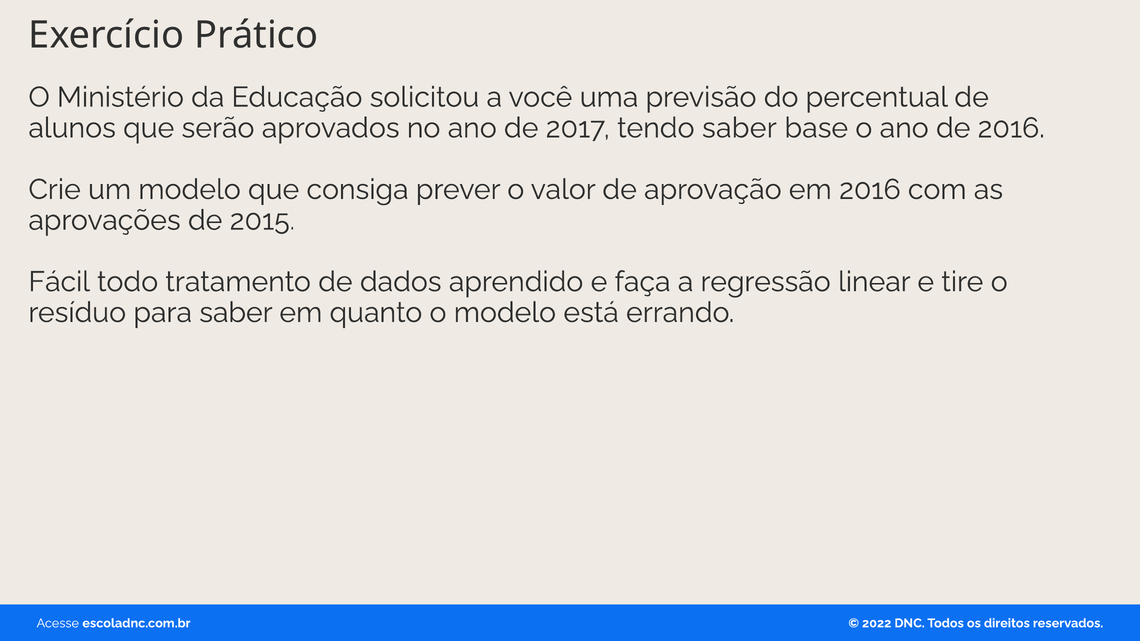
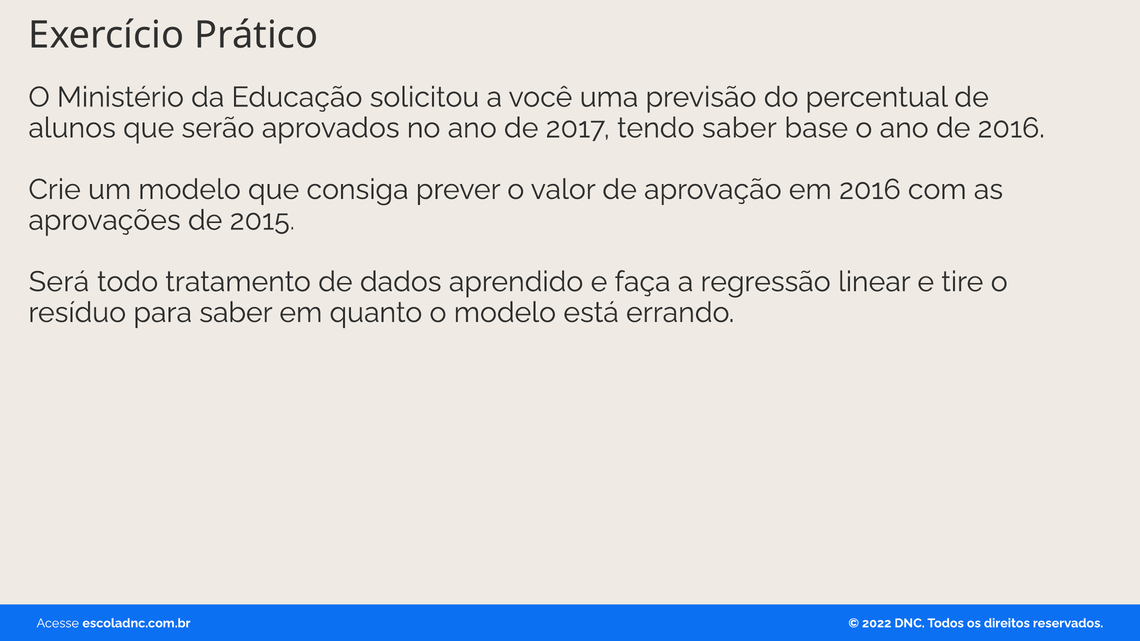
Fácil: Fácil -> Será
